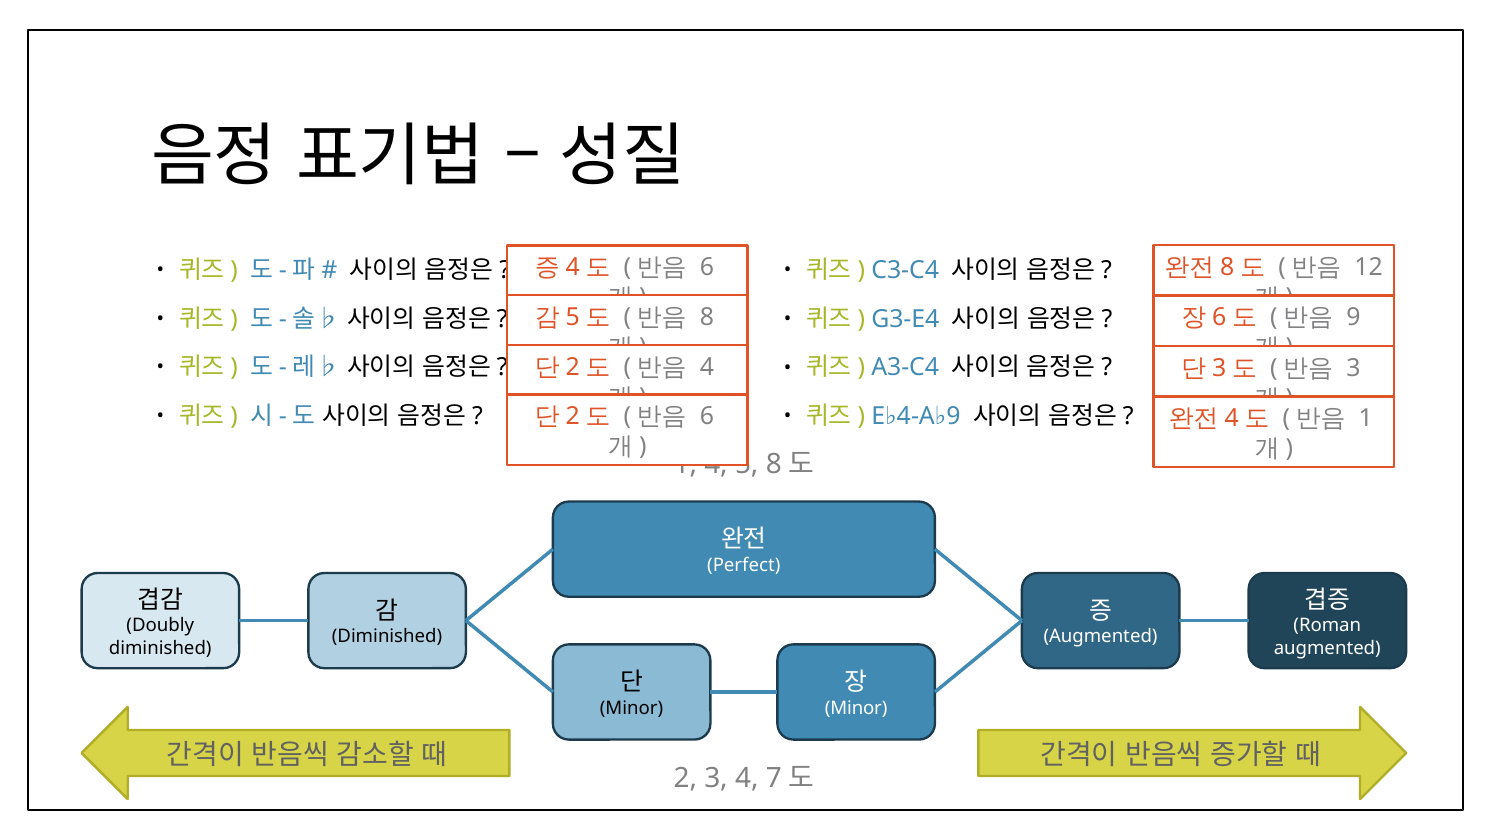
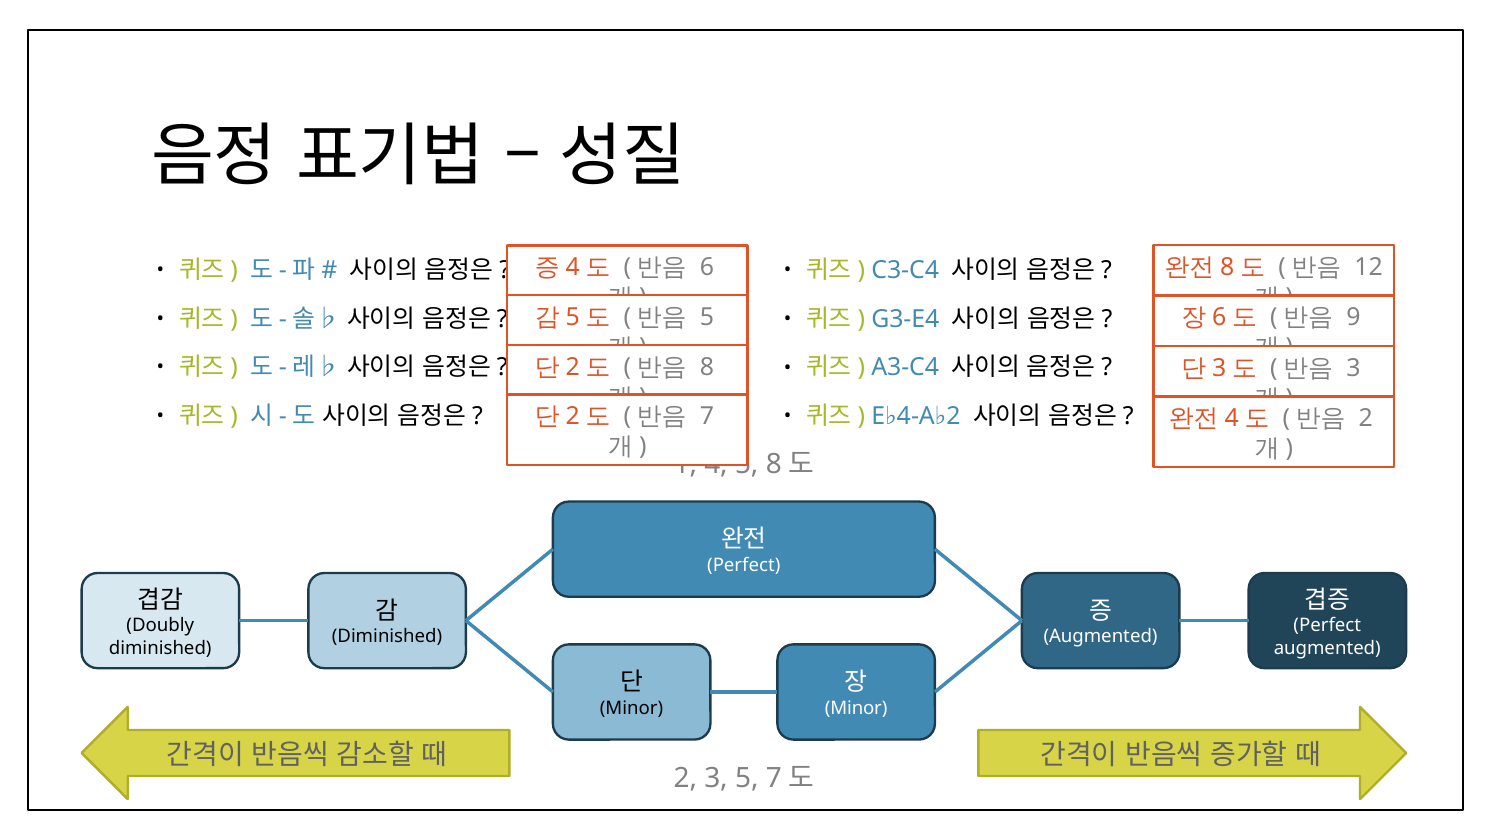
8 at (707, 317): 8 -> 5
4 at (707, 367): 4 -> 8
6 at (707, 417): 6 -> 7
1 at (1366, 419): 1 -> 2
9 at (954, 416): 9 -> 2
Roman at (1327, 626): Roman -> Perfect
3 4: 4 -> 5
